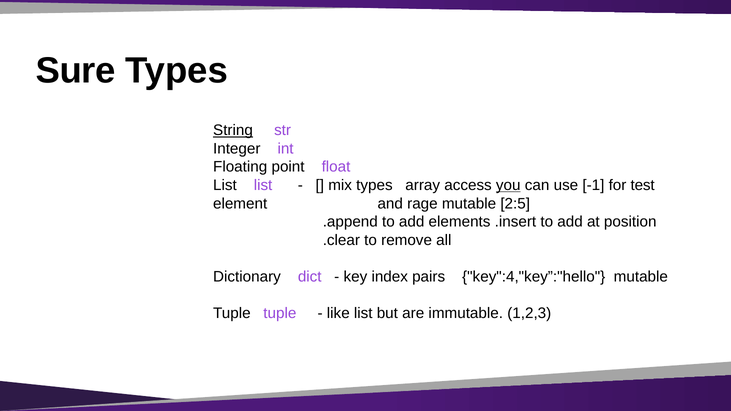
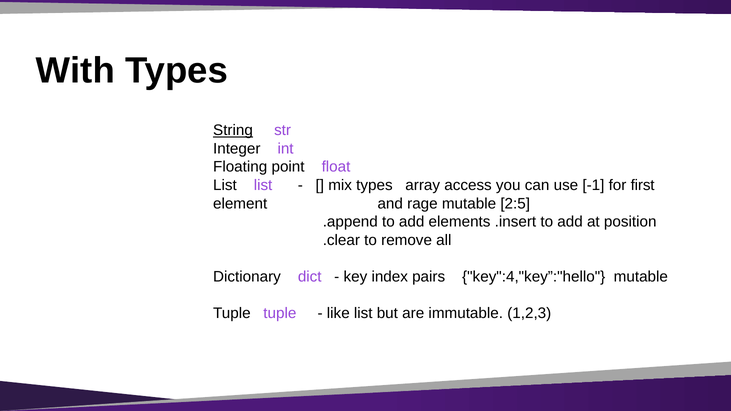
Sure: Sure -> With
you underline: present -> none
test: test -> first
